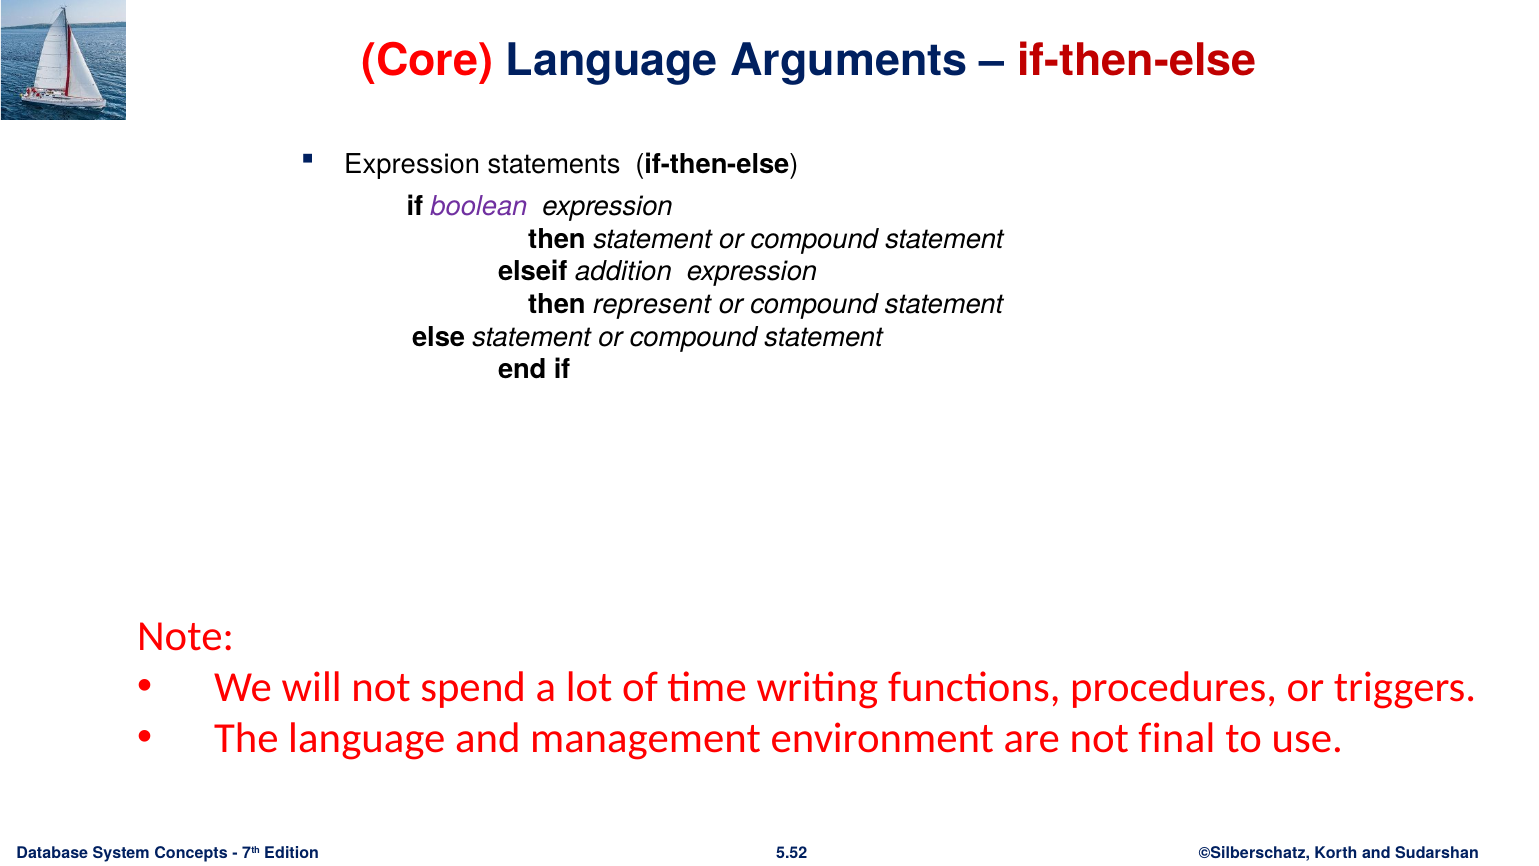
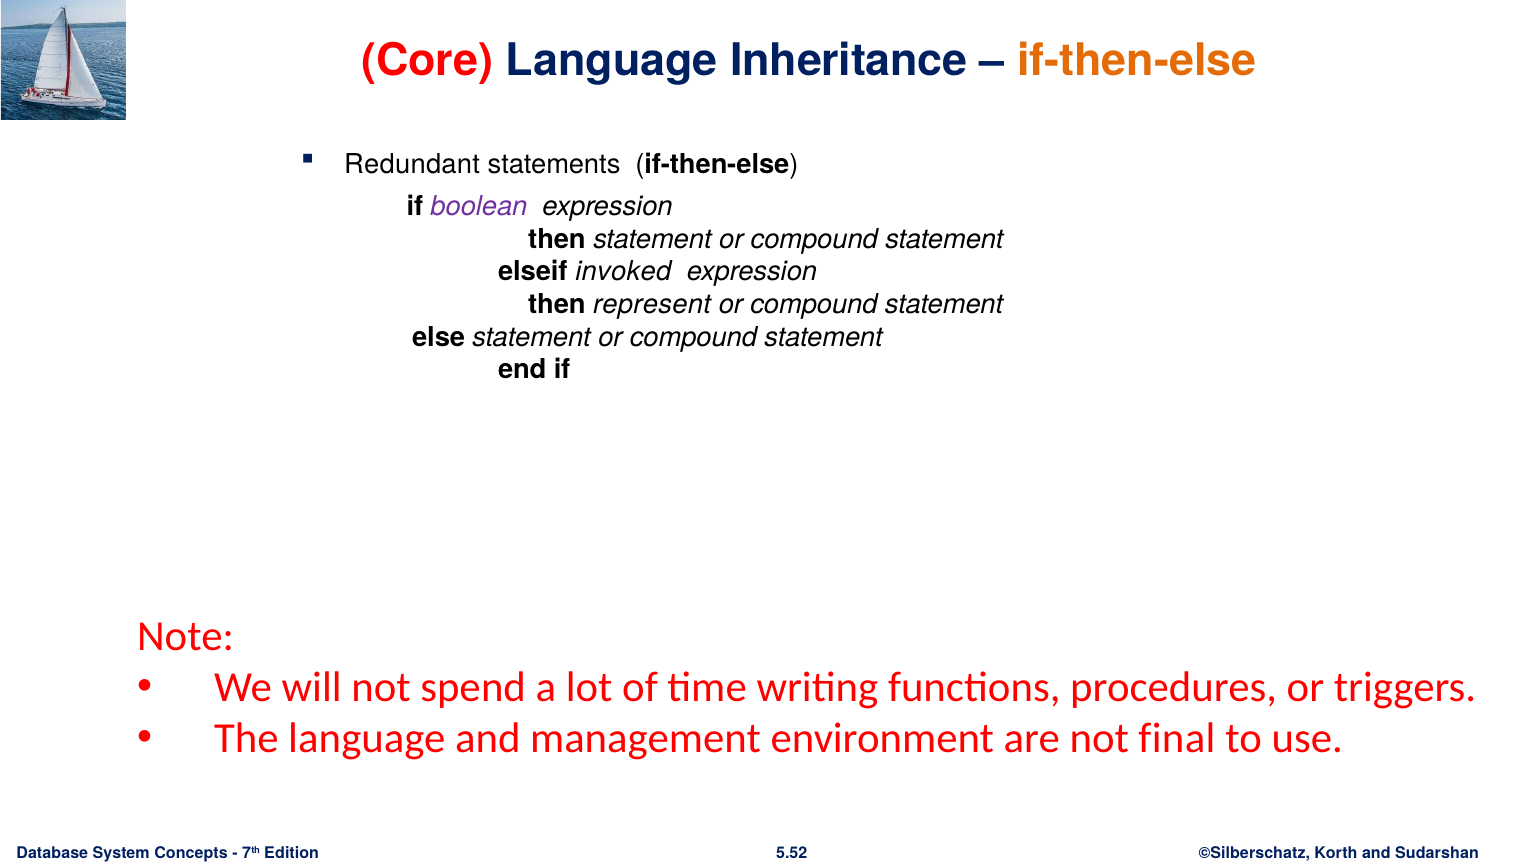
Arguments: Arguments -> Inheritance
if-then-else at (1137, 60) colour: red -> orange
Expression at (412, 164): Expression -> Redundant
addition: addition -> invoked
